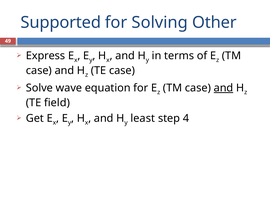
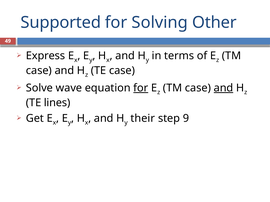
for at (141, 88) underline: none -> present
field: field -> lines
least: least -> their
4: 4 -> 9
